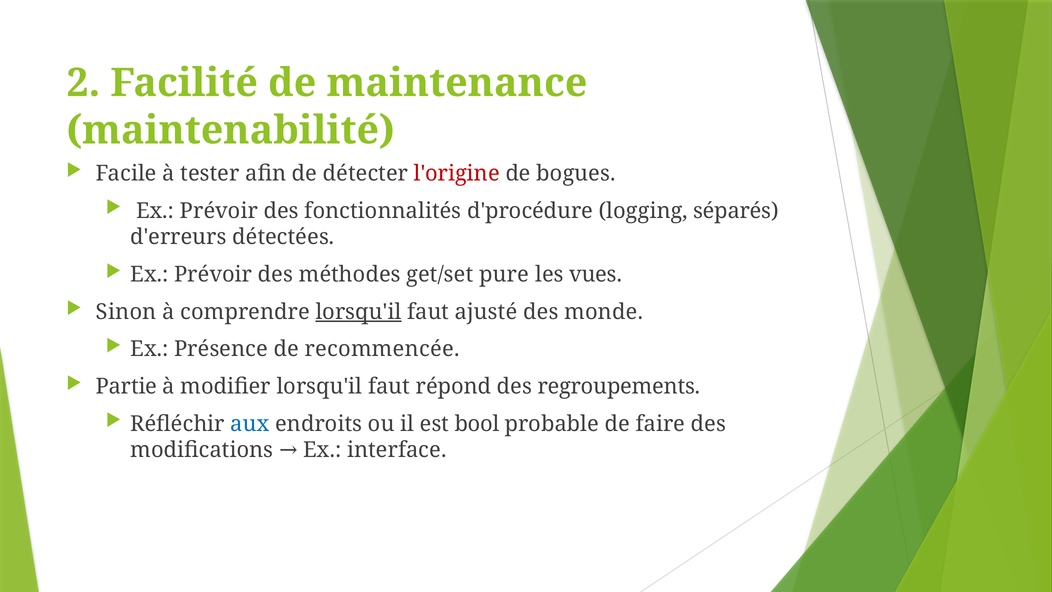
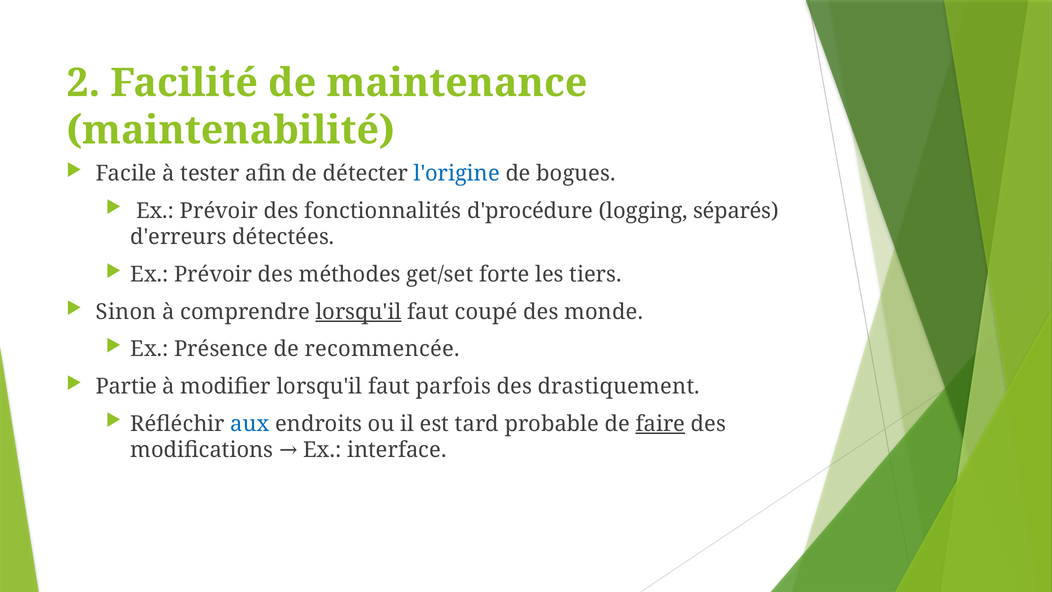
l'origine colour: red -> blue
pure: pure -> forte
vues: vues -> tiers
ajusté: ajusté -> coupé
répond: répond -> parfois
regroupements: regroupements -> drastiquement
bool: bool -> tard
faire underline: none -> present
